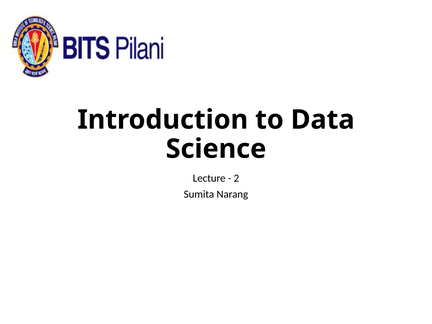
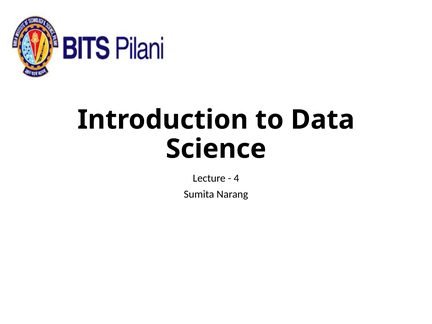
2: 2 -> 4
